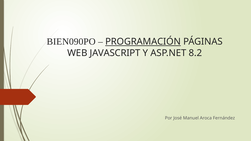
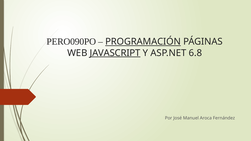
BIEN090PO: BIEN090PO -> PERO090PO
JAVASCRIPT underline: none -> present
8.2: 8.2 -> 6.8
